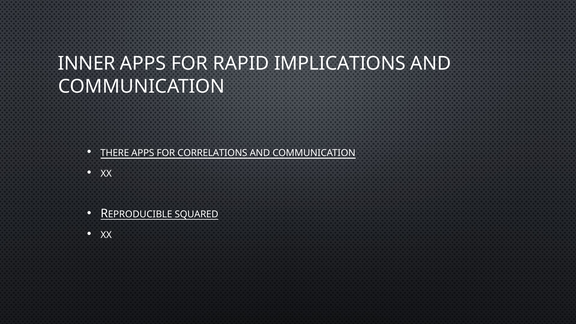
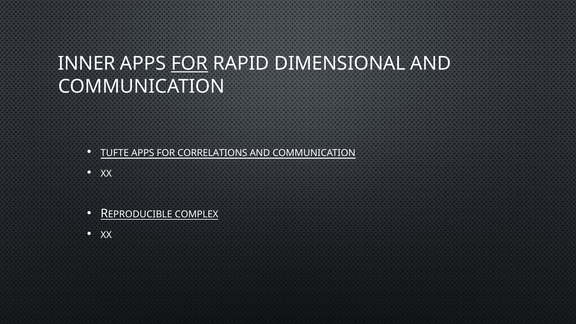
FOR at (189, 64) underline: none -> present
IMPLICATIONS: IMPLICATIONS -> DIMENSIONAL
THERE: THERE -> TUFTE
SQUARED: SQUARED -> COMPLEX
